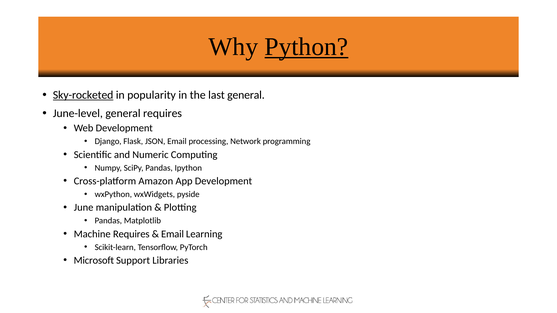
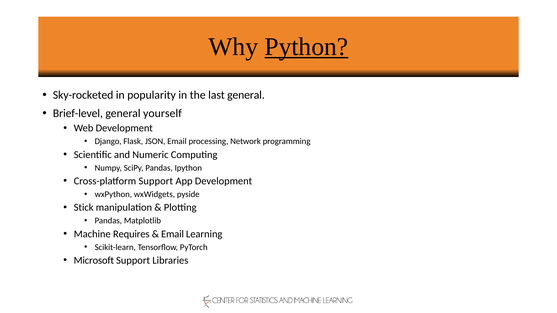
Sky-rocketed underline: present -> none
June-level: June-level -> Brief-level
general requires: requires -> yourself
Cross-platform Amazon: Amazon -> Support
June: June -> Stick
